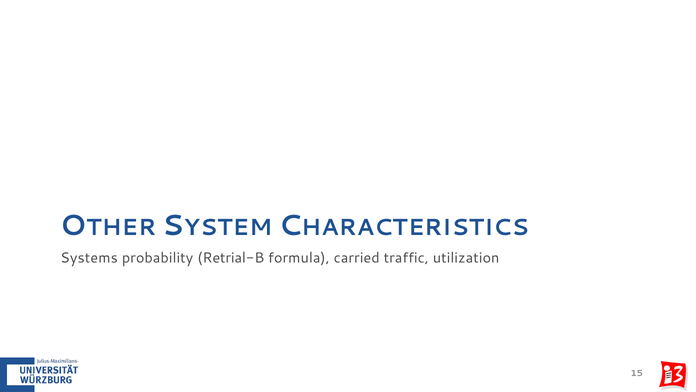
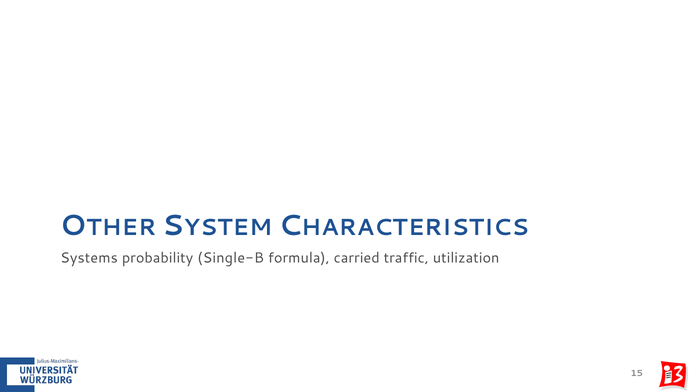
Retrial-B: Retrial-B -> Single-B
